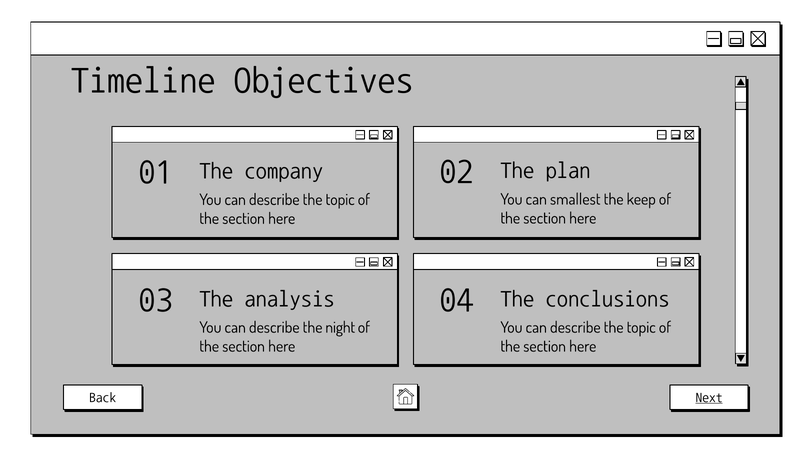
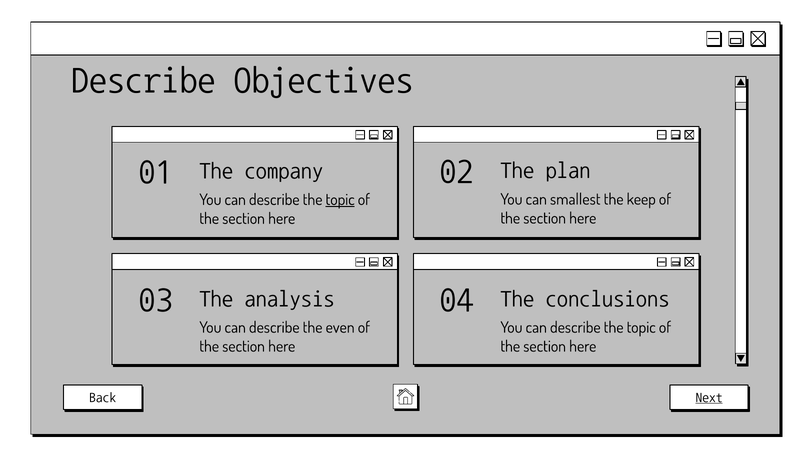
Timeline at (143, 79): Timeline -> Describe
topic at (340, 200) underline: none -> present
night: night -> even
